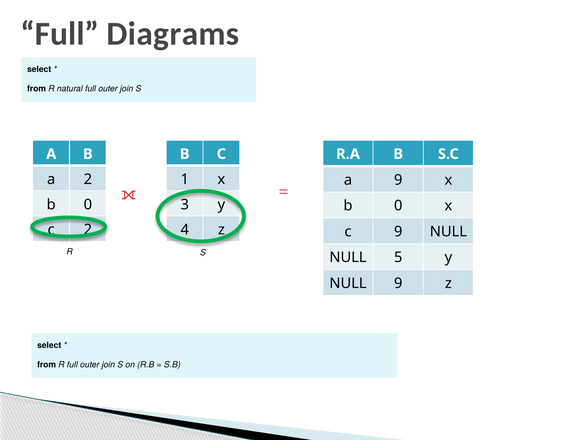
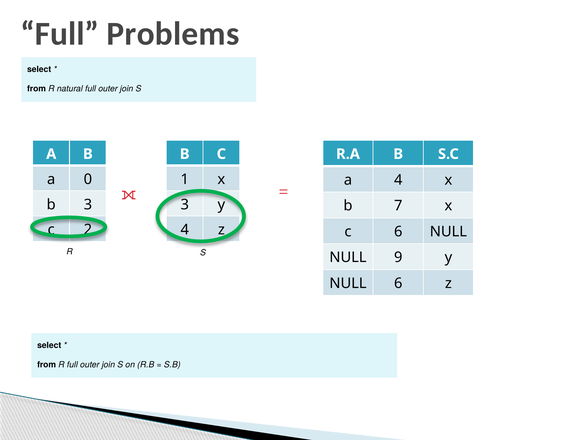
Diagrams: Diagrams -> Problems
a 2: 2 -> 0
a 9: 9 -> 4
0 at (88, 205): 0 -> 3
0 at (398, 206): 0 -> 7
c 9: 9 -> 6
5: 5 -> 9
NULL 9: 9 -> 6
